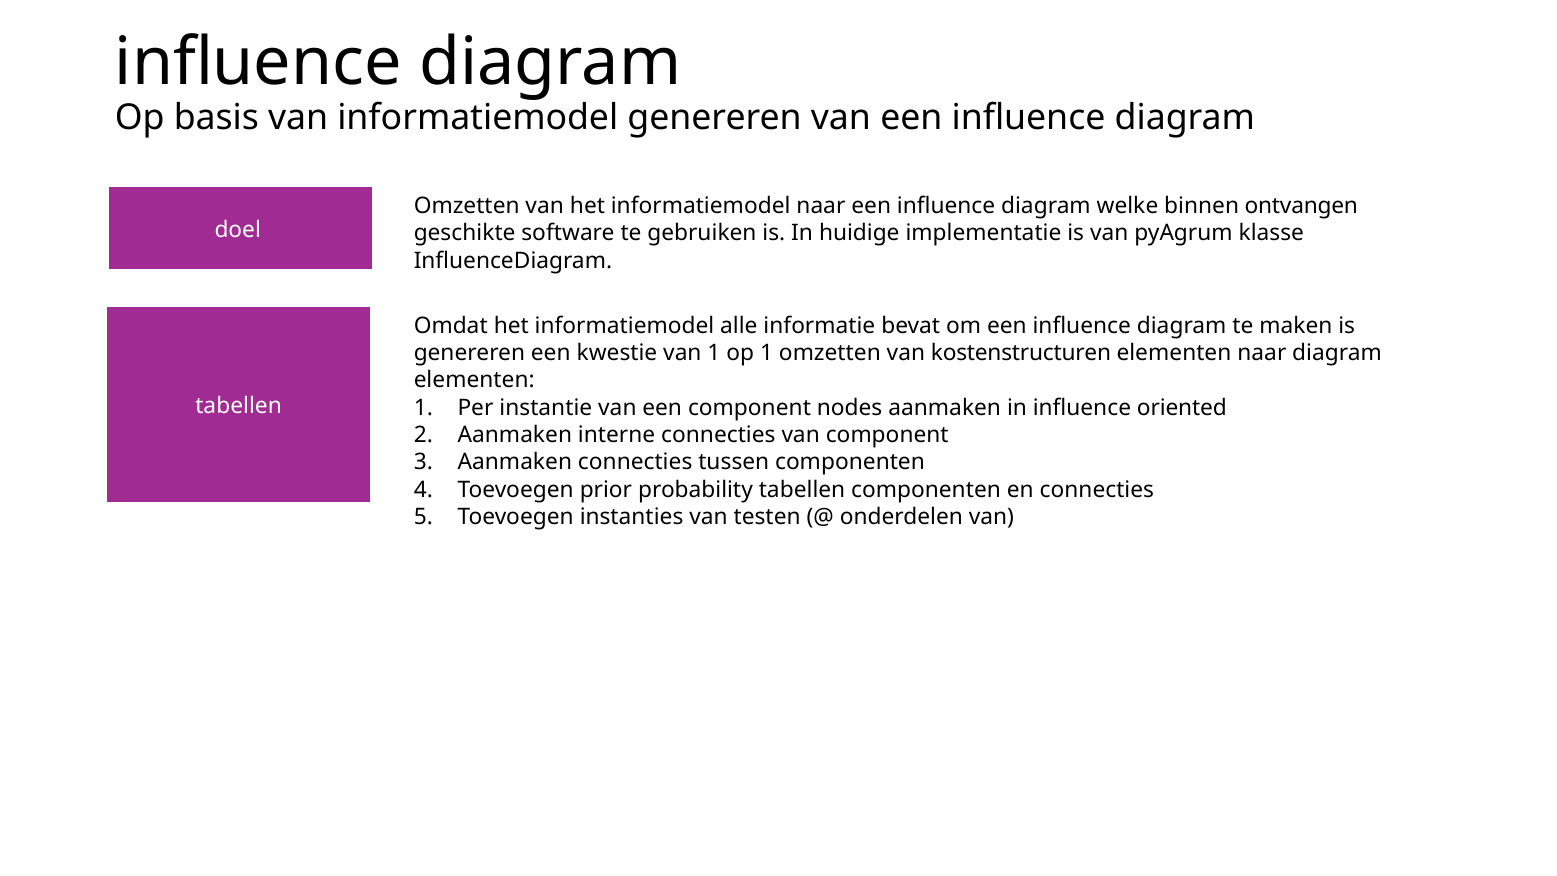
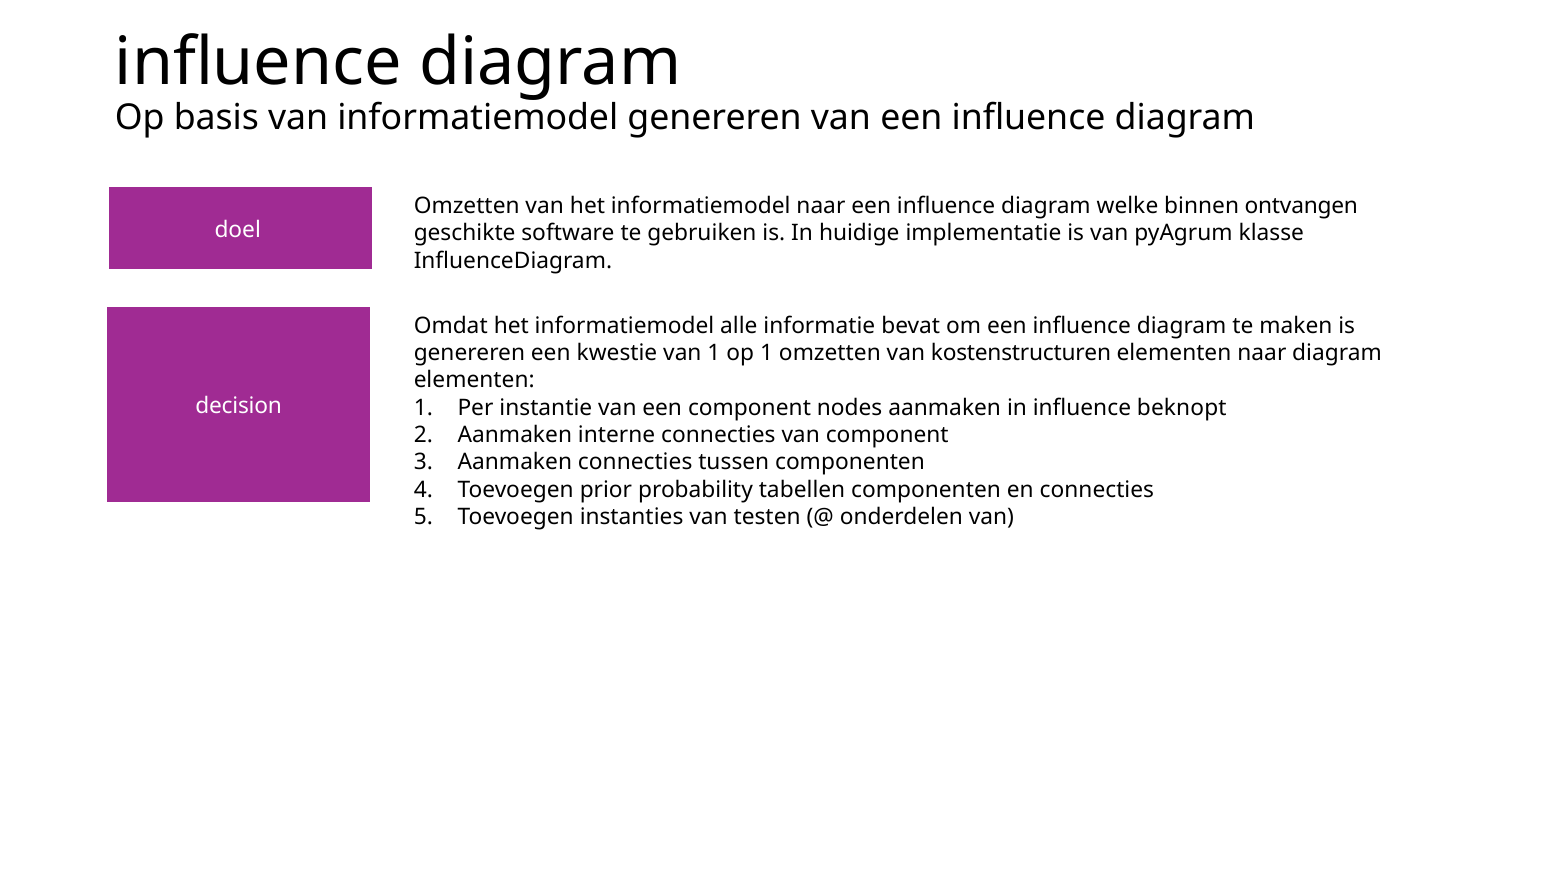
tabellen at (239, 406): tabellen -> decision
oriented: oriented -> beknopt
